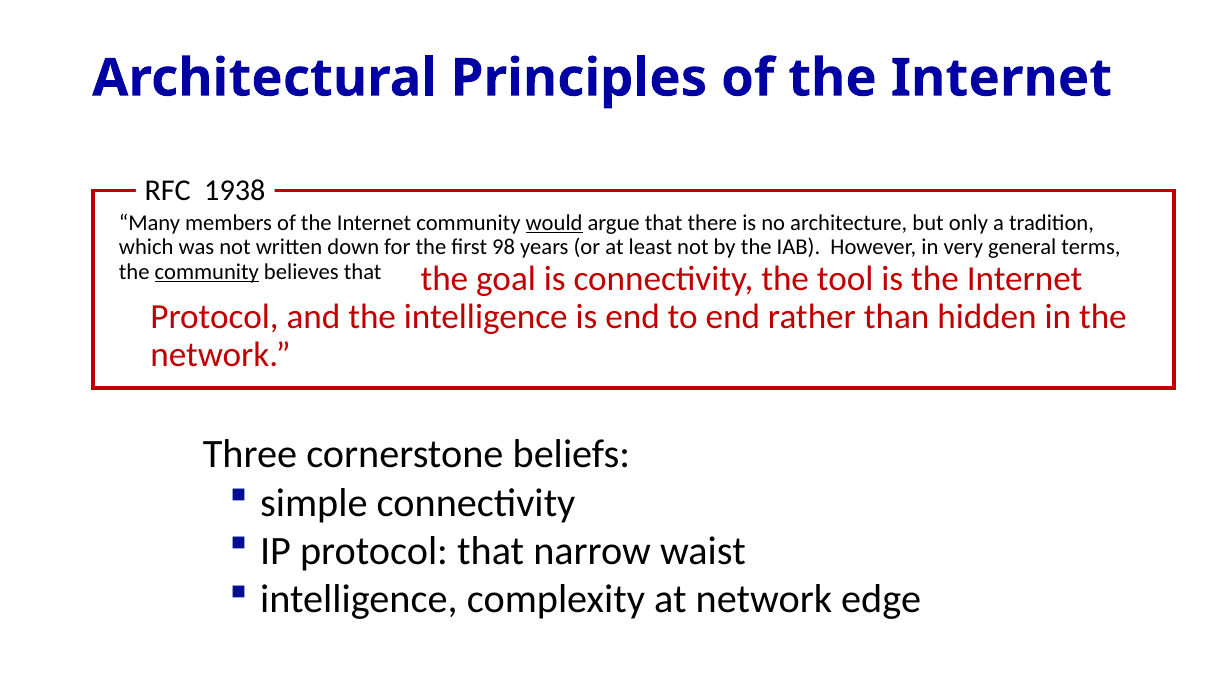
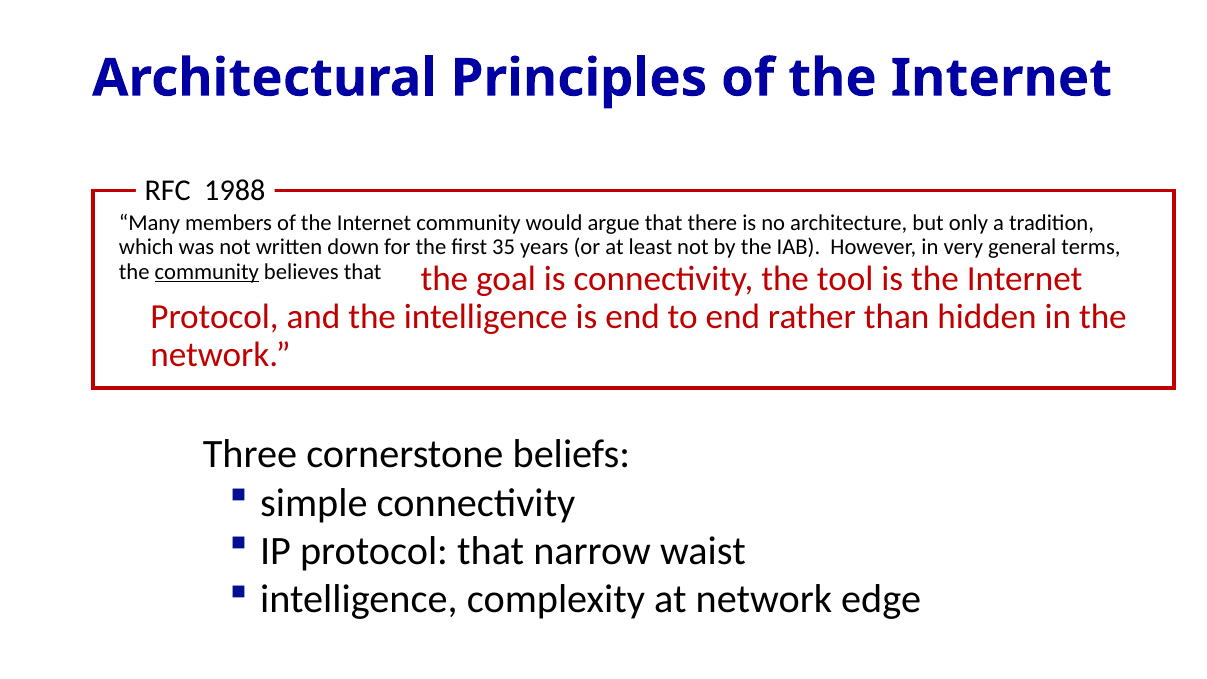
1938: 1938 -> 1988
would underline: present -> none
98: 98 -> 35
